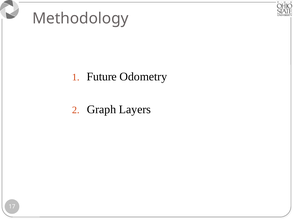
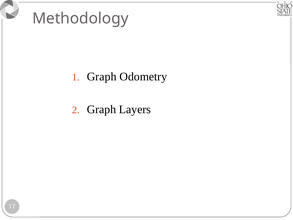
Future at (102, 77): Future -> Graph
